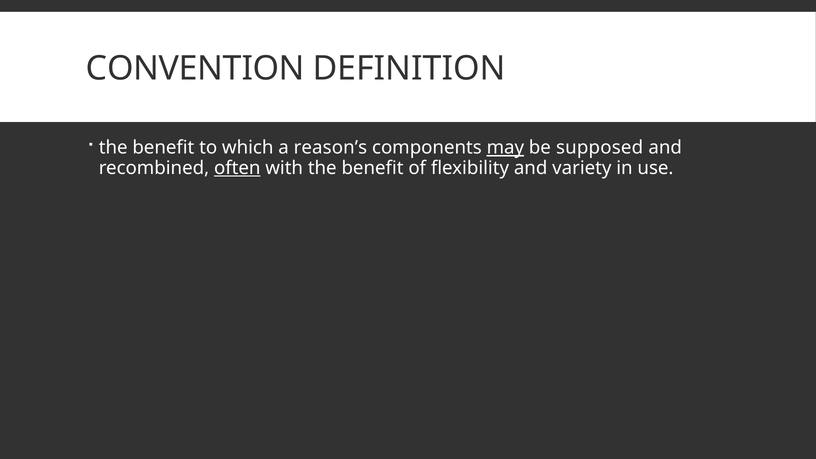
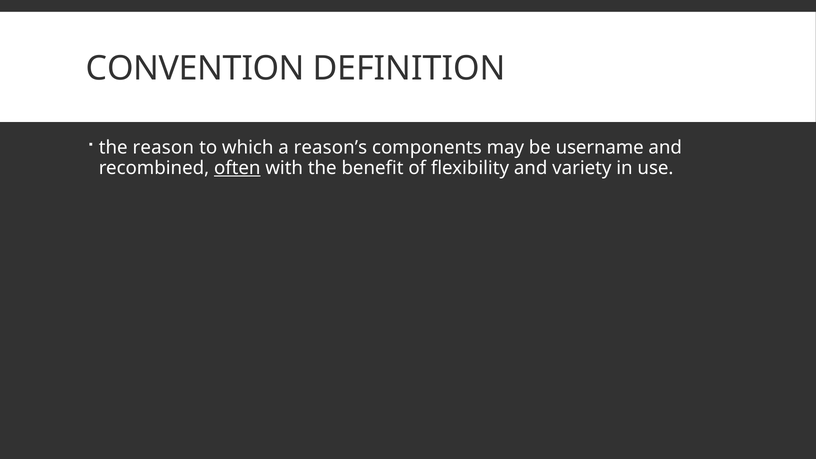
benefit at (163, 148): benefit -> reason
may underline: present -> none
supposed: supposed -> username
